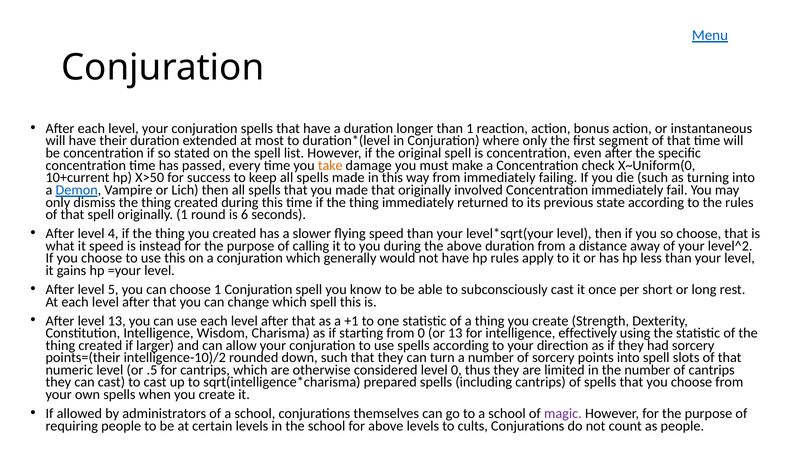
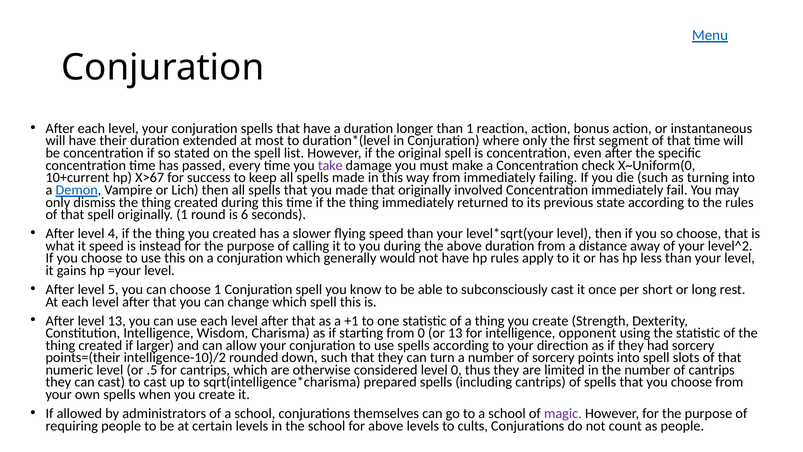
take colour: orange -> purple
X>50: X>50 -> X>67
effectively: effectively -> opponent
